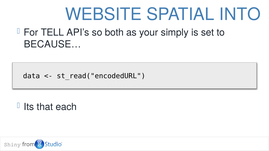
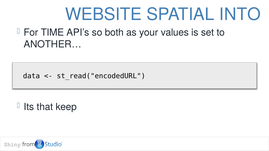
TELL: TELL -> TIME
simply: simply -> values
BECAUSE…: BECAUSE… -> ANOTHER…
each: each -> keep
